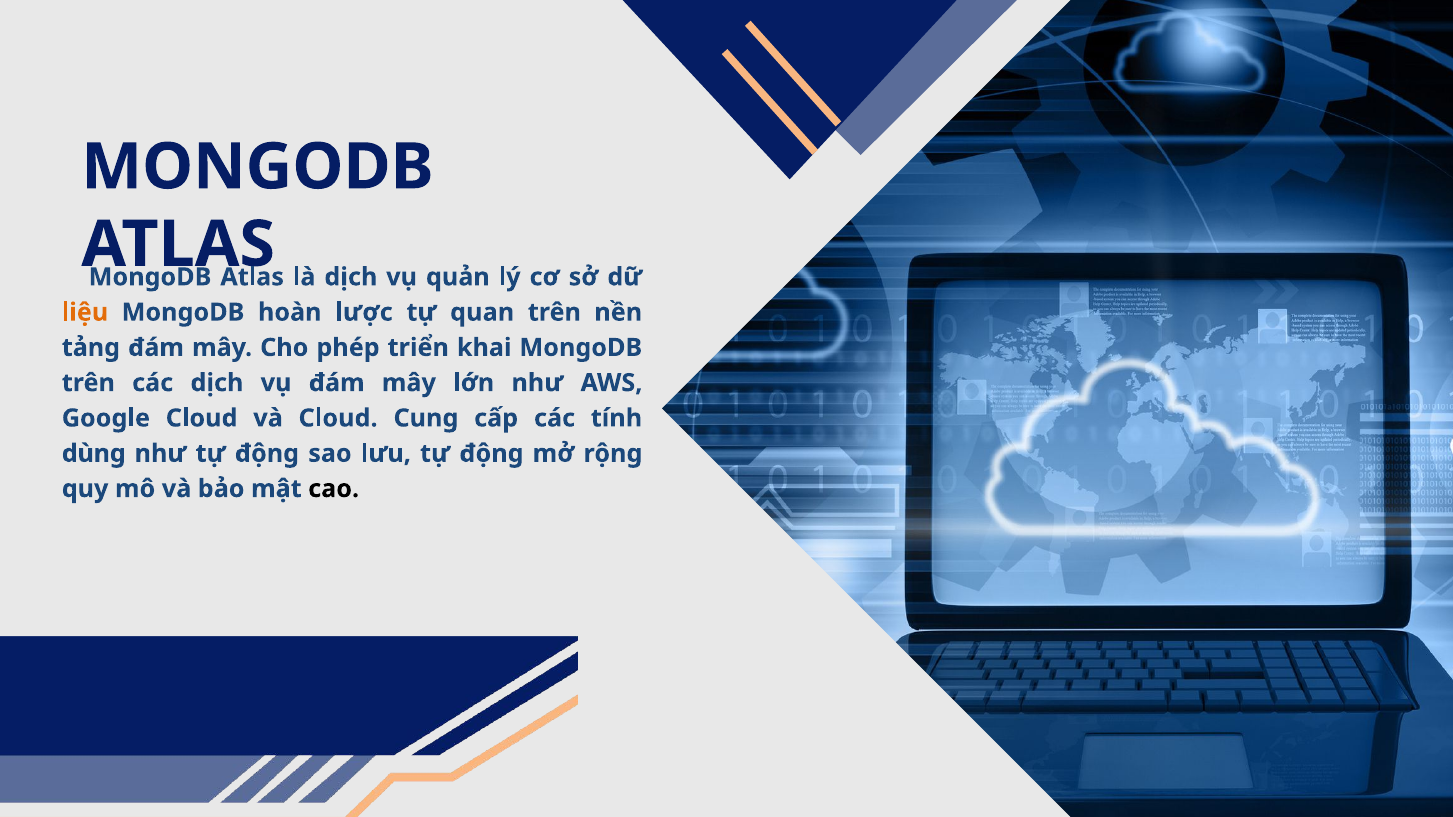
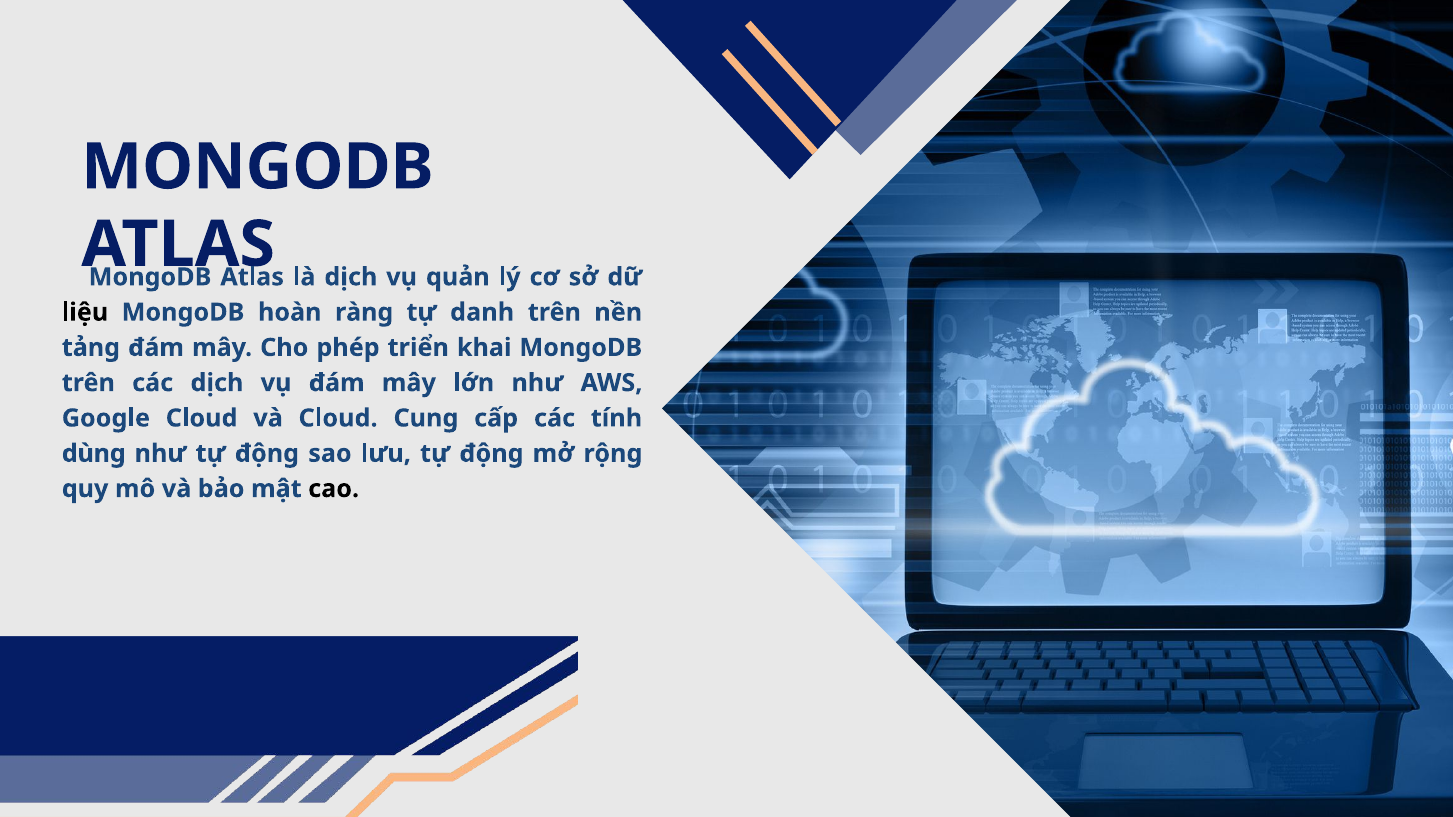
liệu colour: orange -> black
lược: lược -> ràng
quan: quan -> danh
